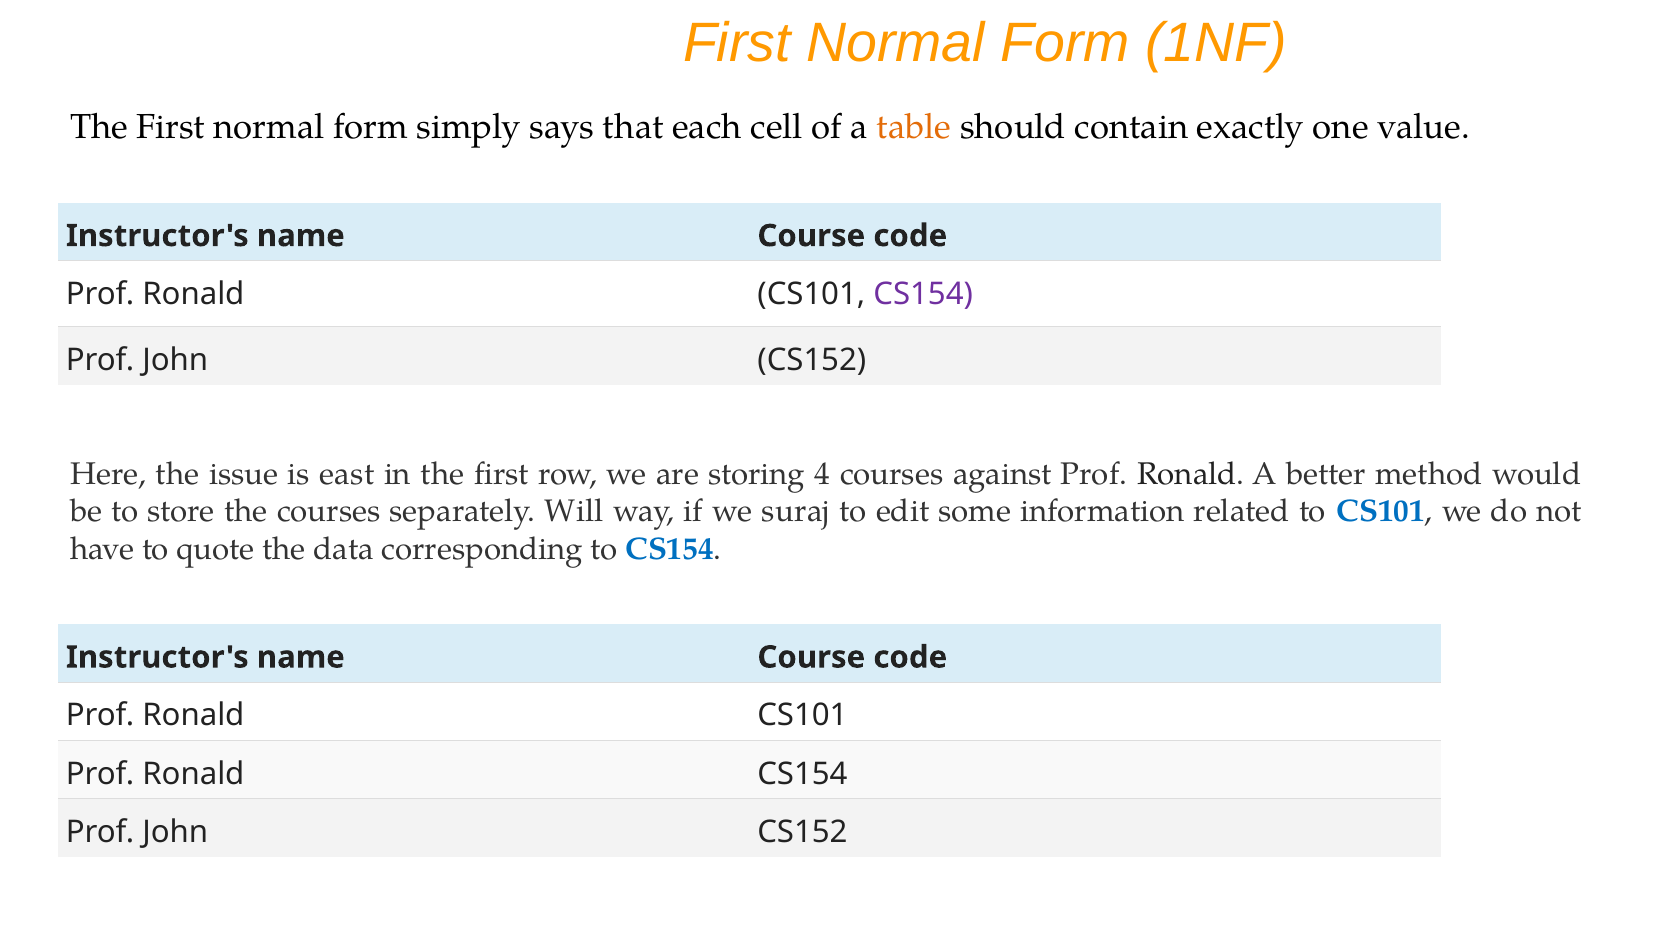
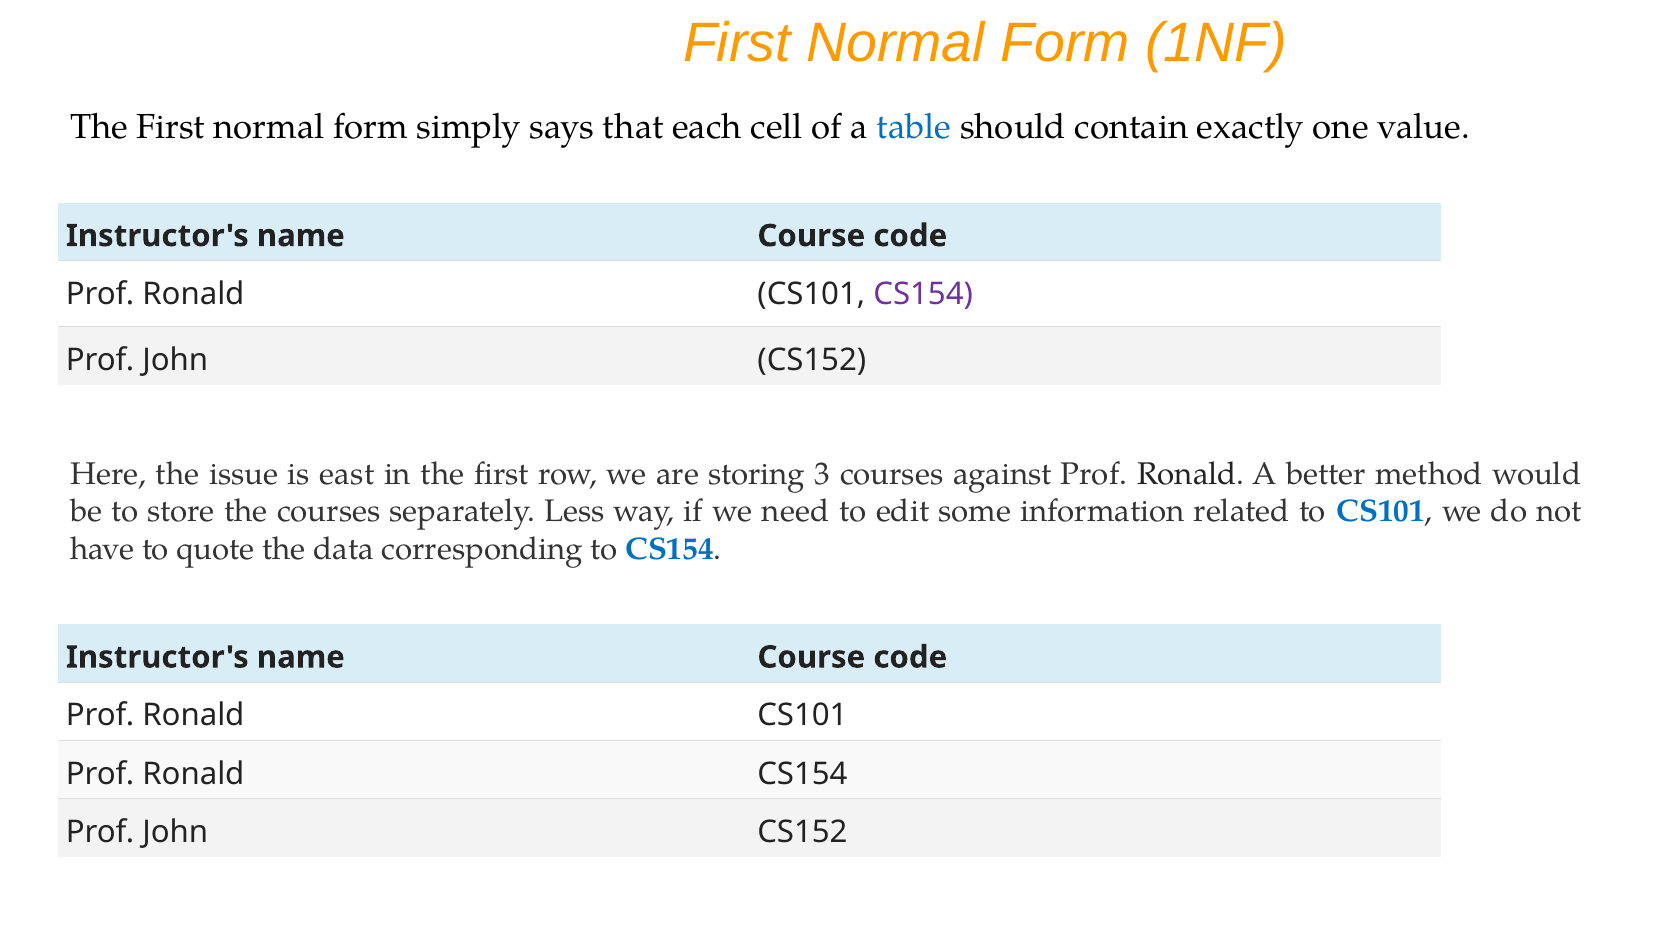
table colour: orange -> blue
4: 4 -> 3
Will: Will -> Less
suraj: suraj -> need
